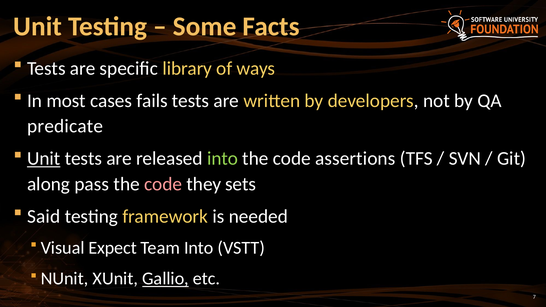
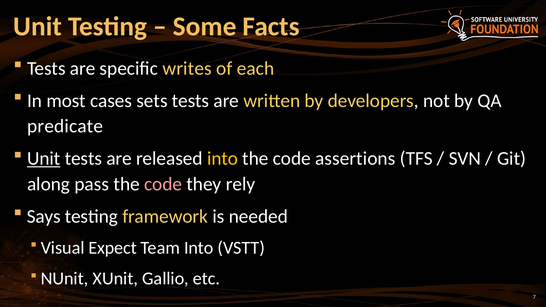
library: library -> writes
ways: ways -> each
fails: fails -> sets
into at (223, 159) colour: light green -> yellow
sets: sets -> rely
Said: Said -> Says
Gallio underline: present -> none
